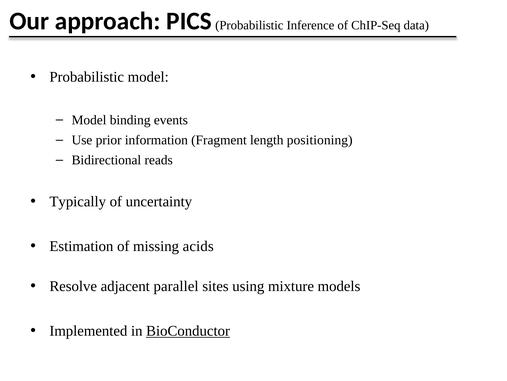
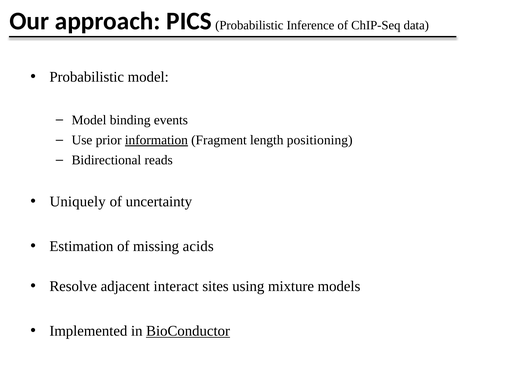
information underline: none -> present
Typically: Typically -> Uniquely
parallel: parallel -> interact
